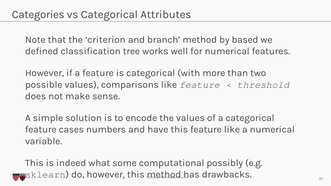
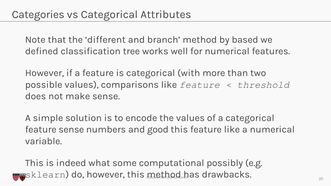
criterion: criterion -> different
feature cases: cases -> sense
have: have -> good
